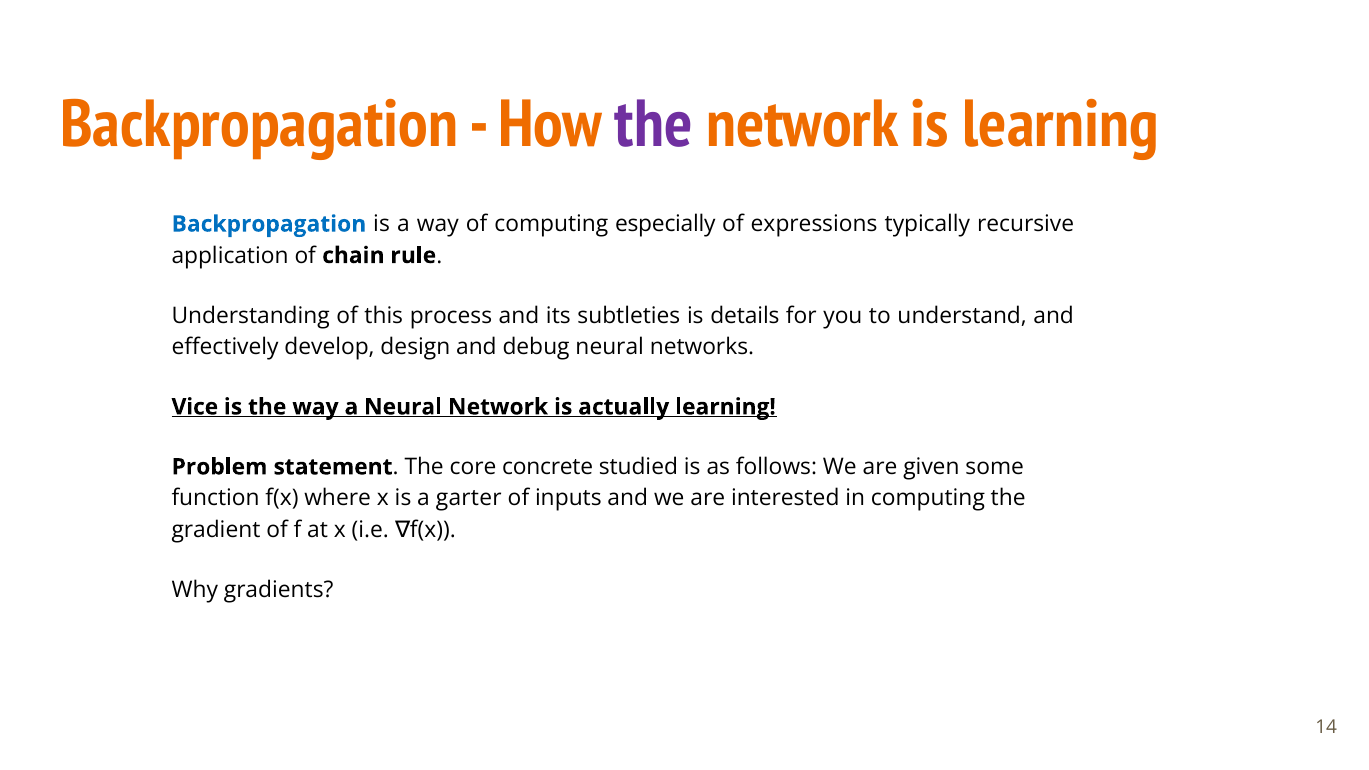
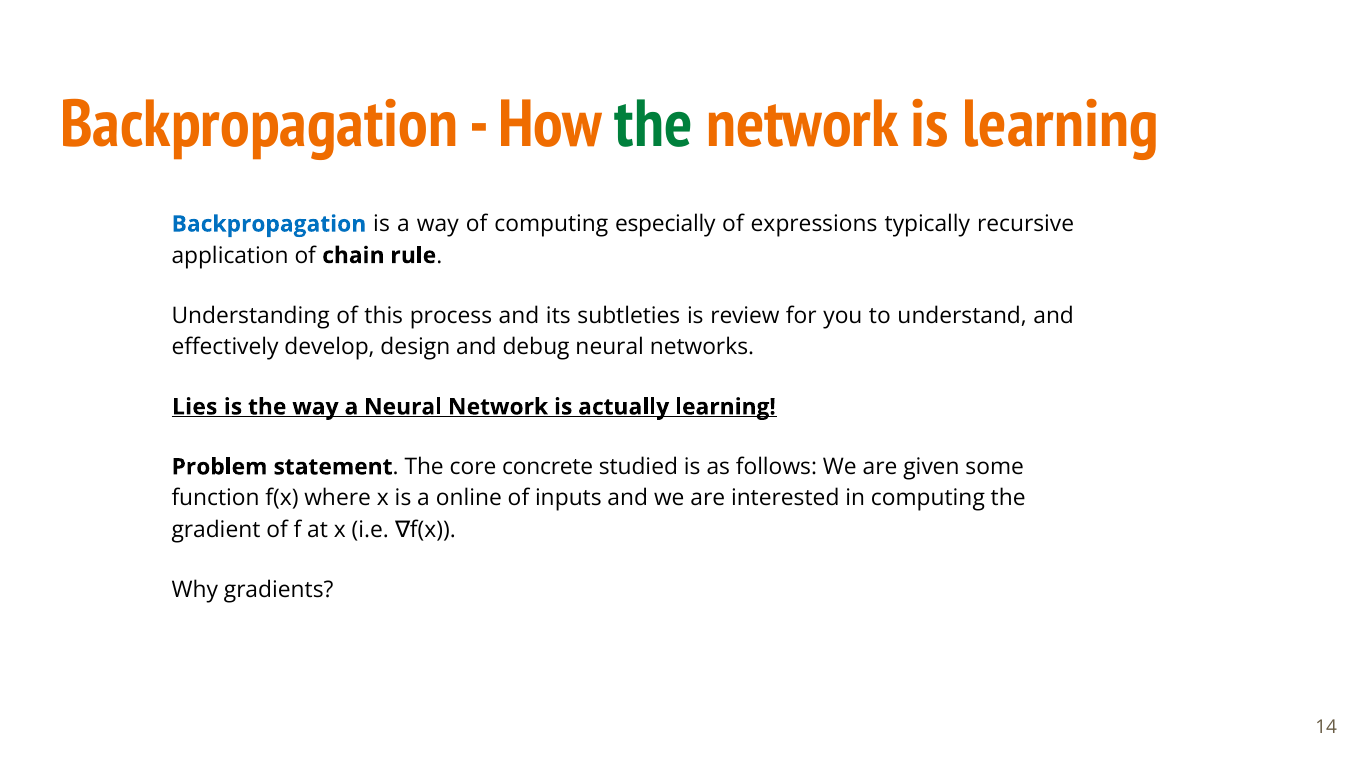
the at (654, 125) colour: purple -> green
details: details -> review
Vice: Vice -> Lies
garter: garter -> online
